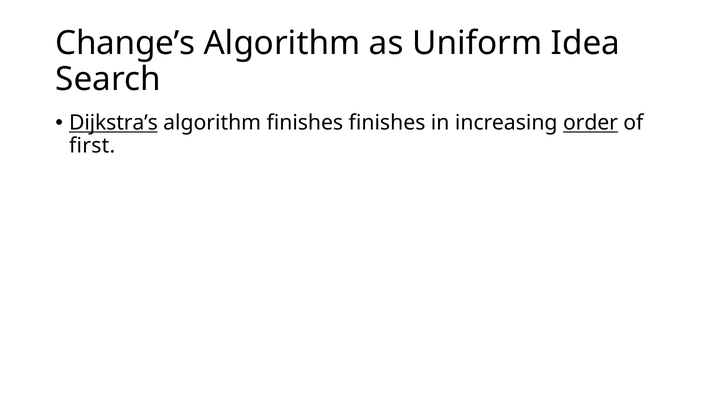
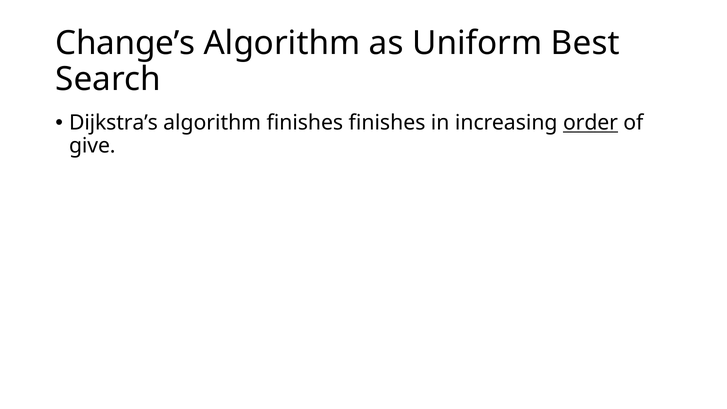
Idea: Idea -> Best
Dijkstra’s underline: present -> none
first: first -> give
